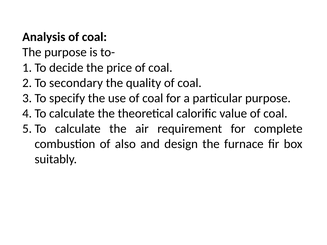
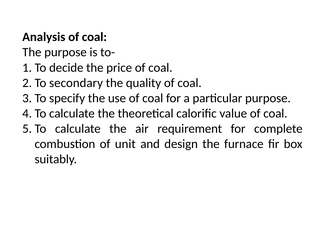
also: also -> unit
